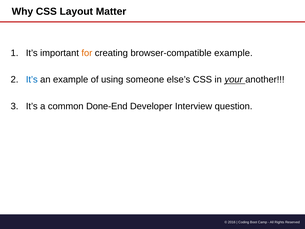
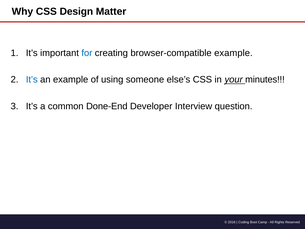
Layout: Layout -> Design
for colour: orange -> blue
another: another -> minutes
